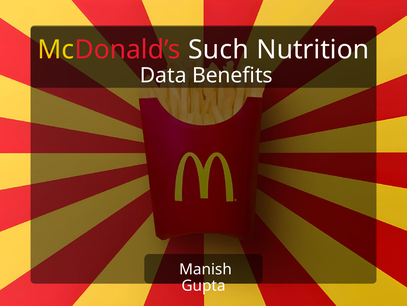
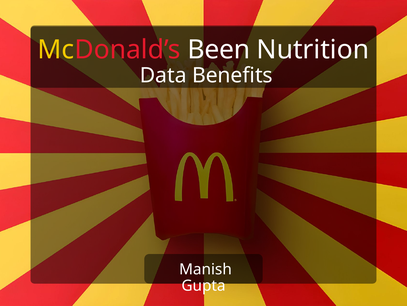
Such: Such -> Been
